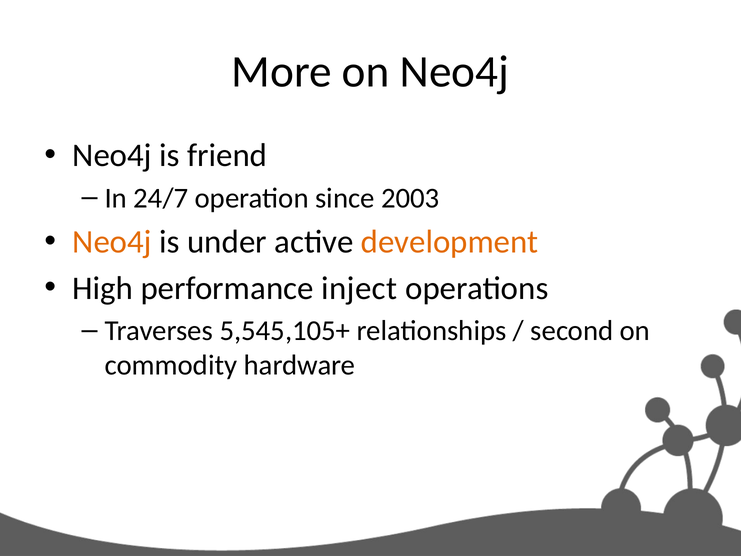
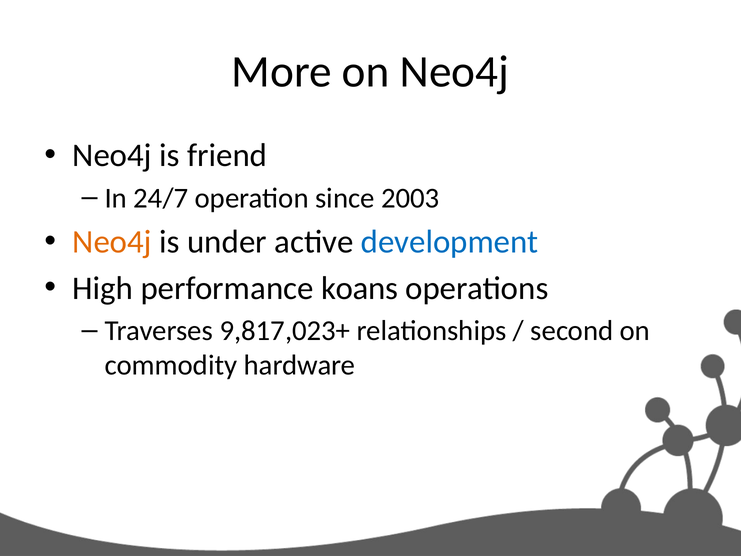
development colour: orange -> blue
inject: inject -> koans
5,545,105+: 5,545,105+ -> 9,817,023+
